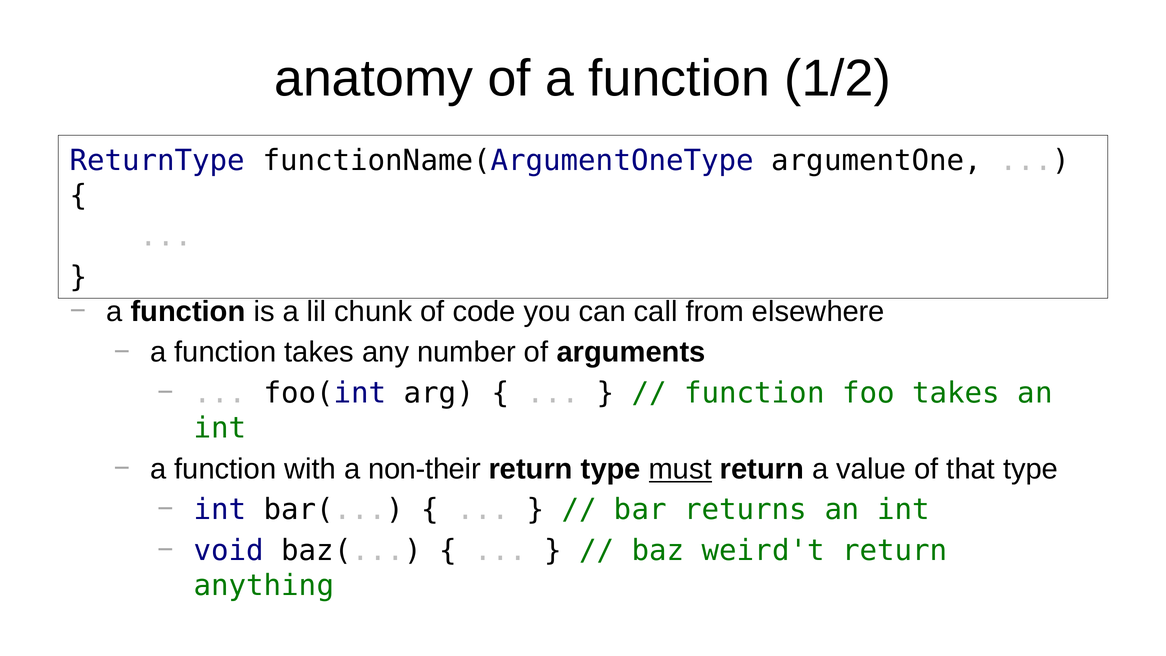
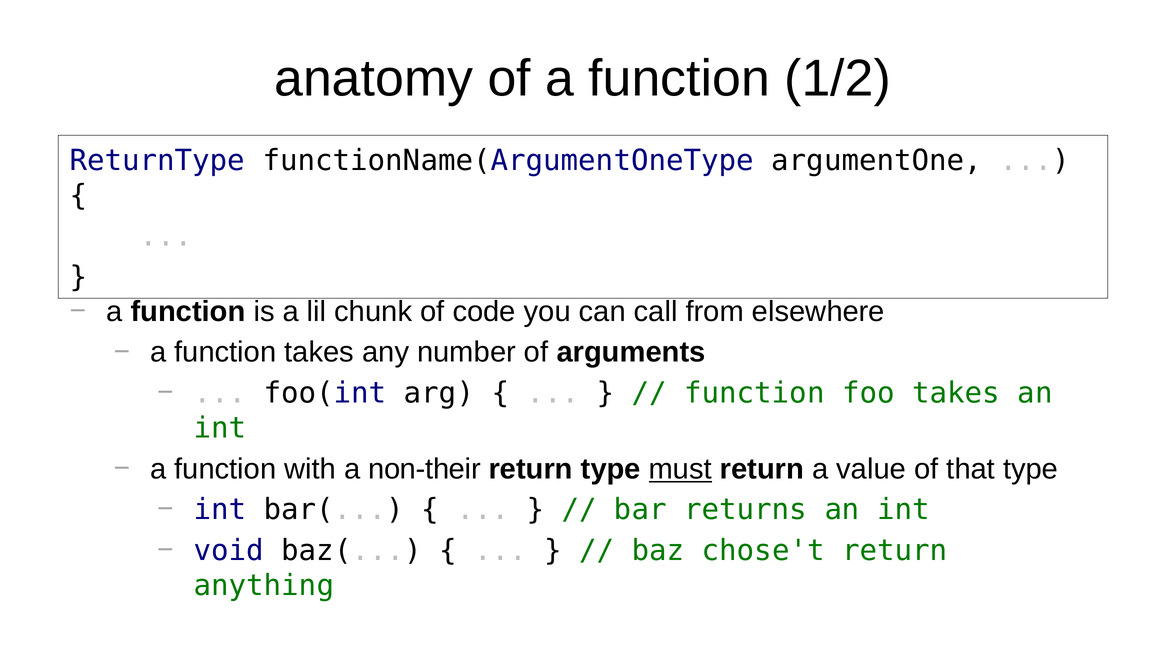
weird't: weird't -> chose't
